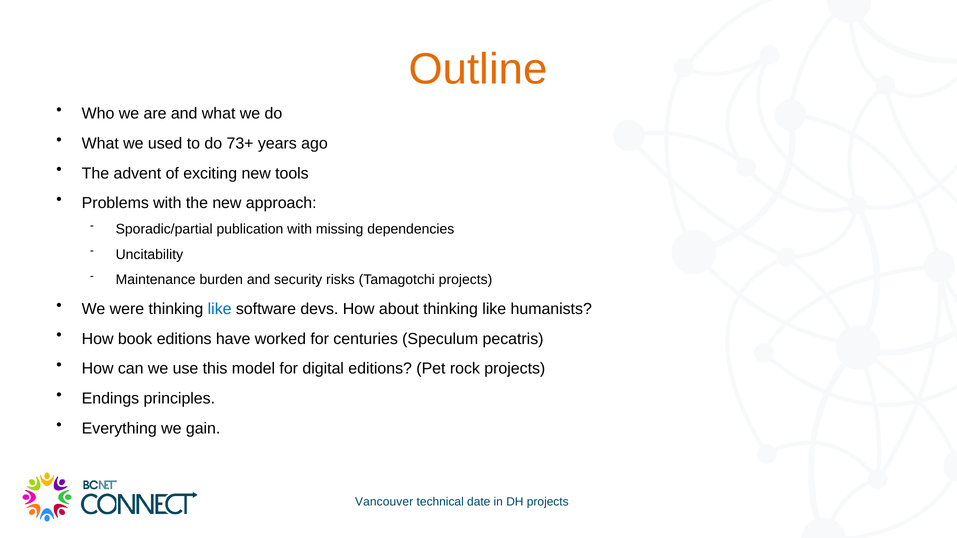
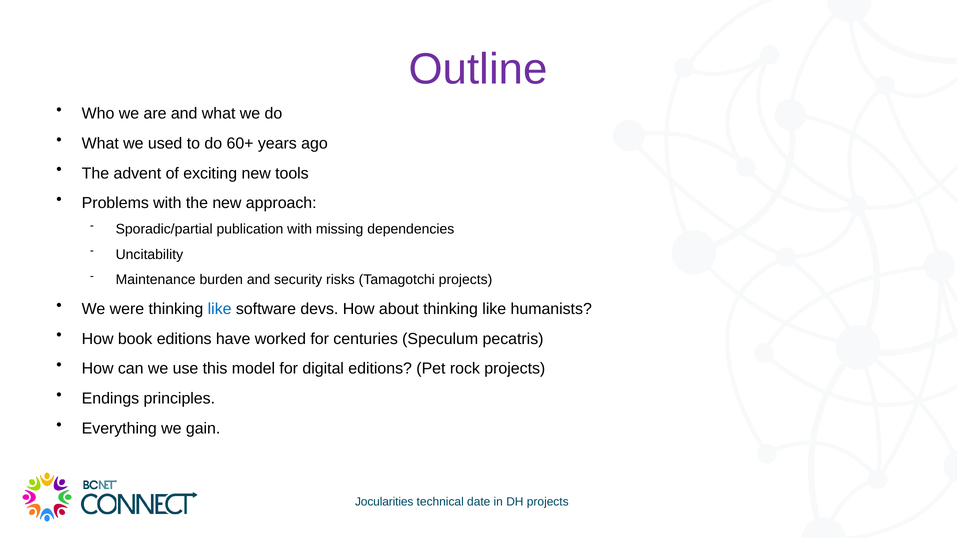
Outline colour: orange -> purple
73+: 73+ -> 60+
Vancouver: Vancouver -> Jocularities
